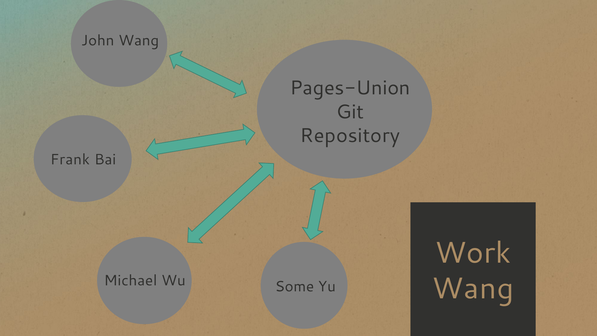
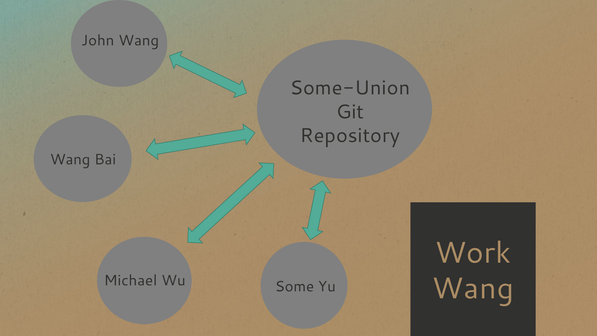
Pages-Union: Pages-Union -> Some-Union
Frank at (70, 159): Frank -> Wang
